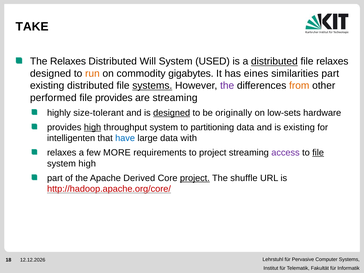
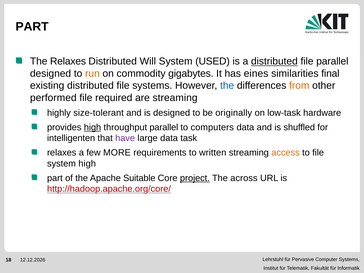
TAKE at (32, 27): TAKE -> PART
file relaxes: relaxes -> parallel
similarities part: part -> final
systems at (152, 86) underline: present -> none
the at (227, 86) colour: purple -> blue
file provides: provides -> required
designed at (172, 113) underline: present -> none
low-sets: low-sets -> low-task
throughput system: system -> parallel
partitioning: partitioning -> computers
is existing: existing -> shuffled
have colour: blue -> purple
with: with -> task
to project: project -> written
access colour: purple -> orange
file at (318, 153) underline: present -> none
Derived: Derived -> Suitable
shuffle: shuffle -> across
